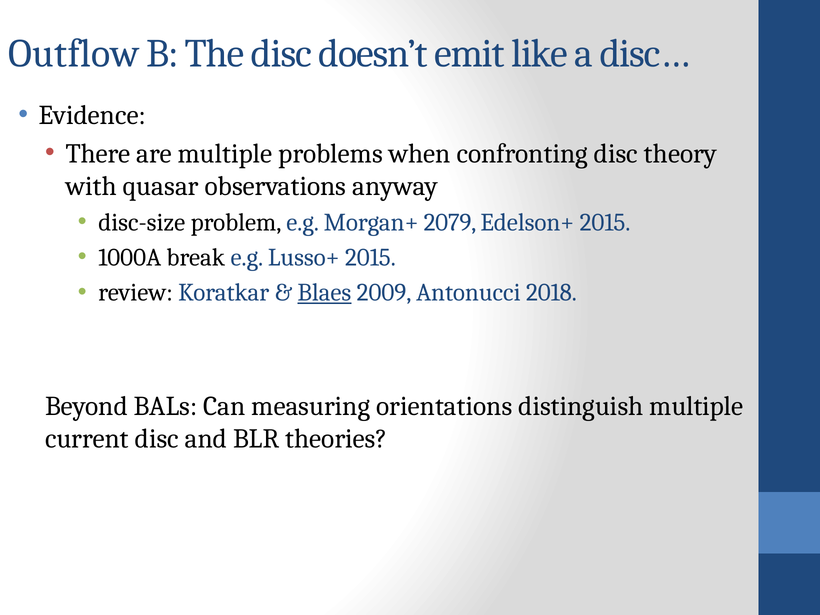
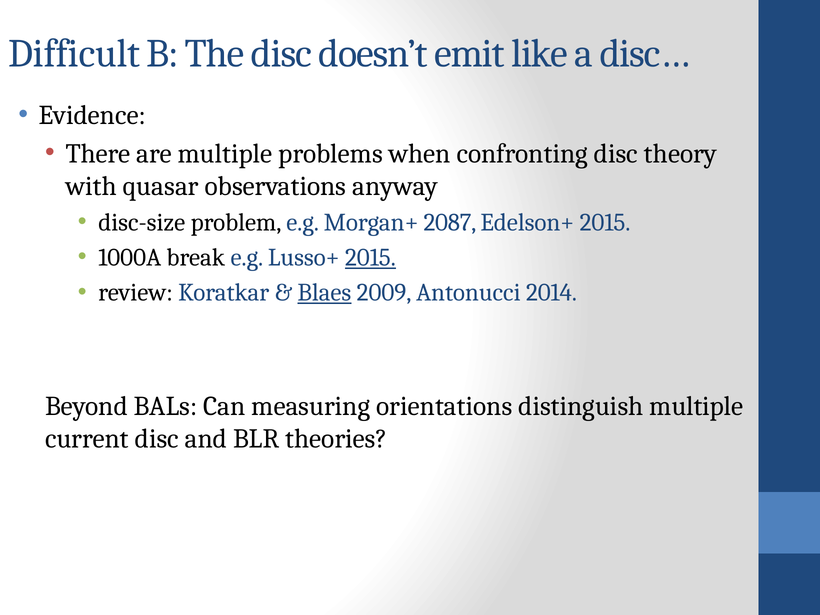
Outflow: Outflow -> Difficult
2079: 2079 -> 2087
2015 at (370, 258) underline: none -> present
2018: 2018 -> 2014
